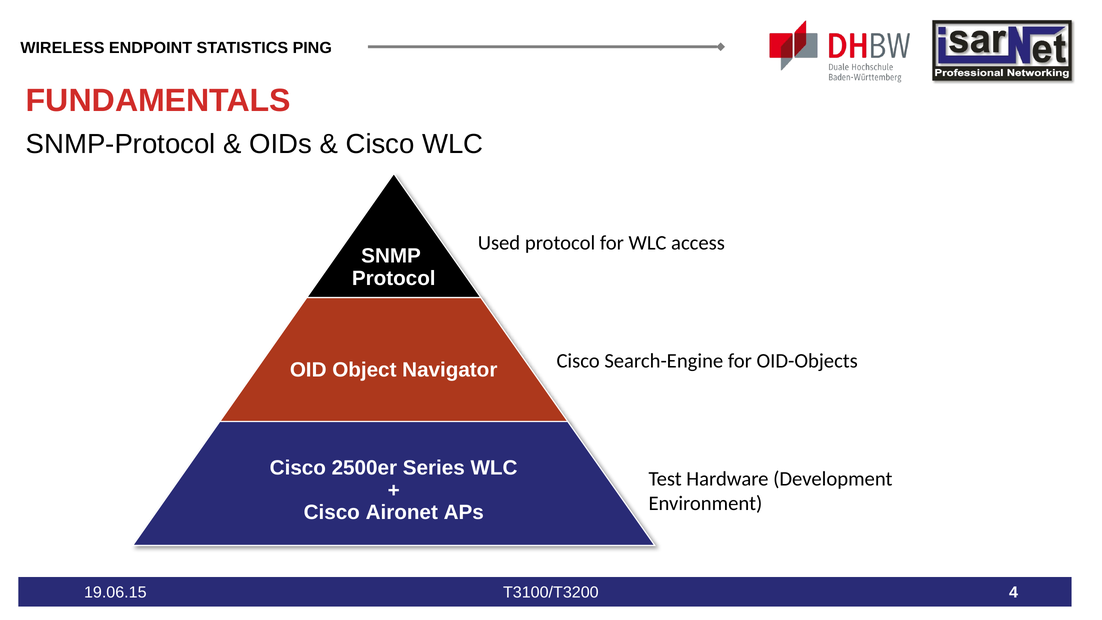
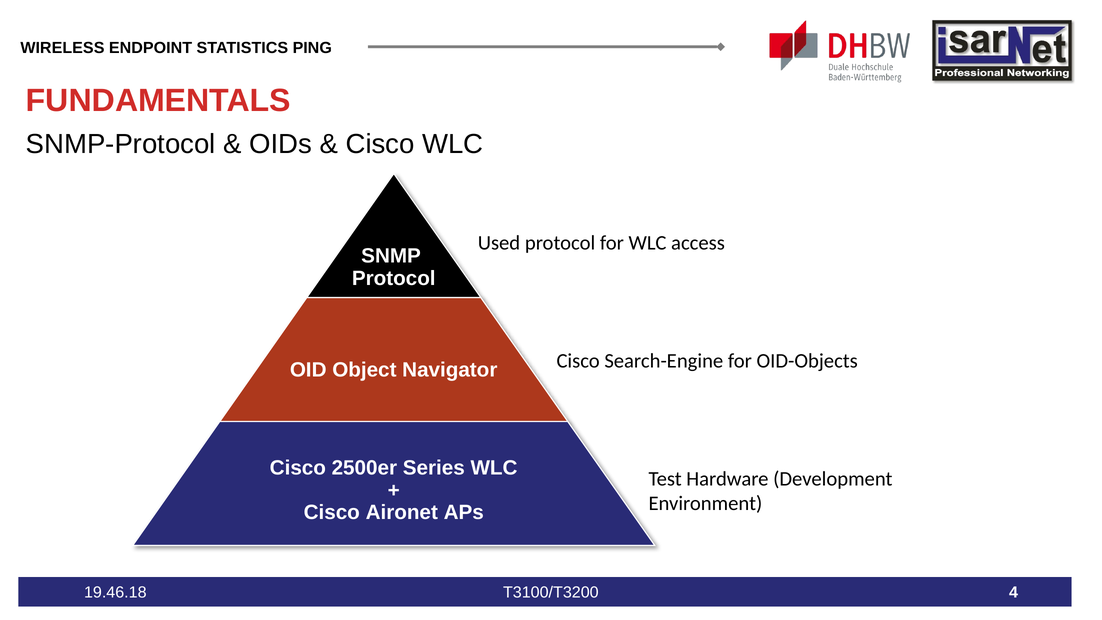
19.06.15: 19.06.15 -> 19.46.18
